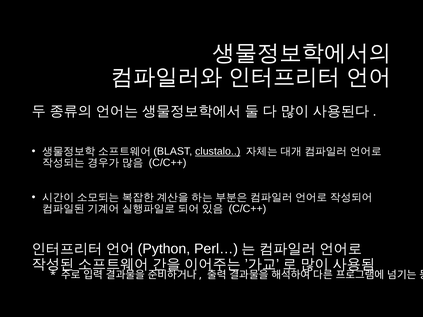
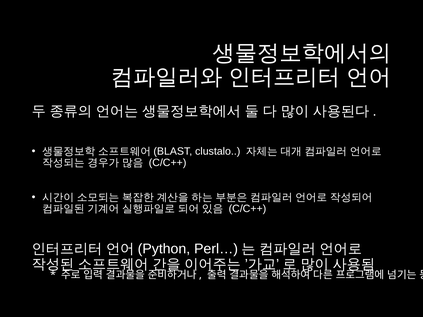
clustalo underline: present -> none
